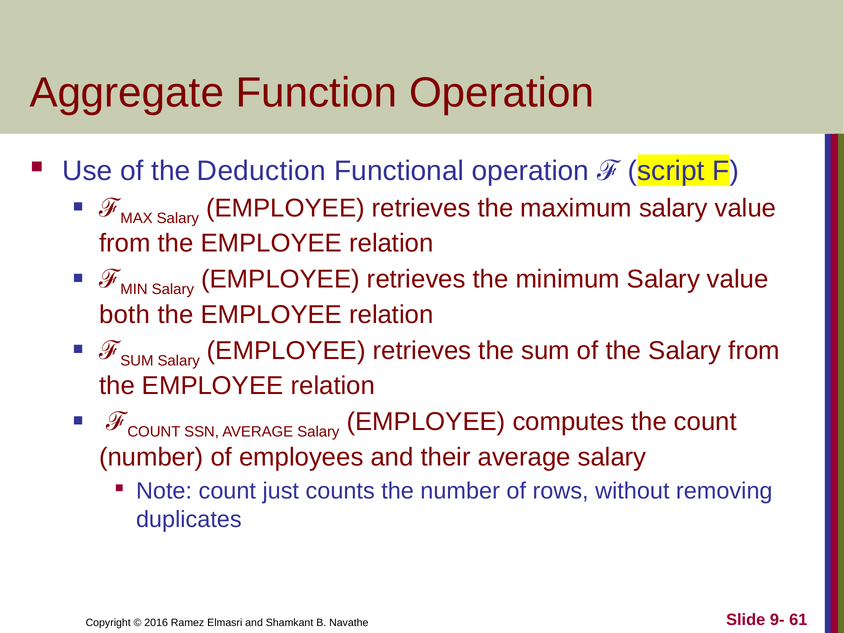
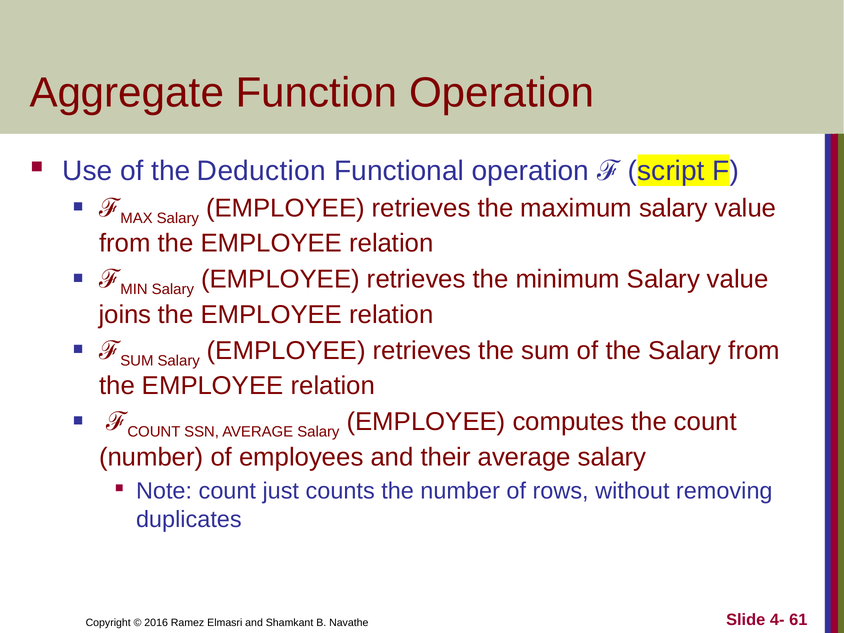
both: both -> joins
9-: 9- -> 4-
